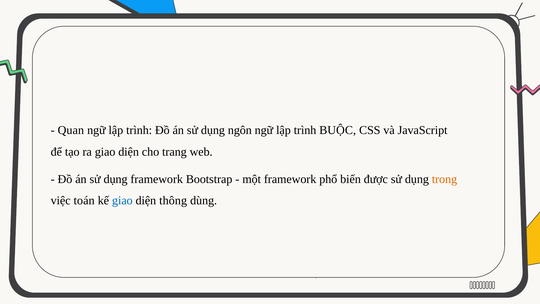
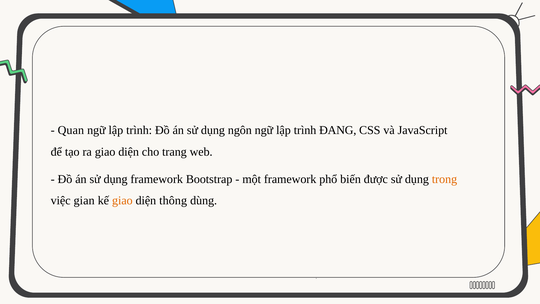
BUỘC: BUỘC -> ĐANG
toán: toán -> gian
giao at (122, 201) colour: blue -> orange
